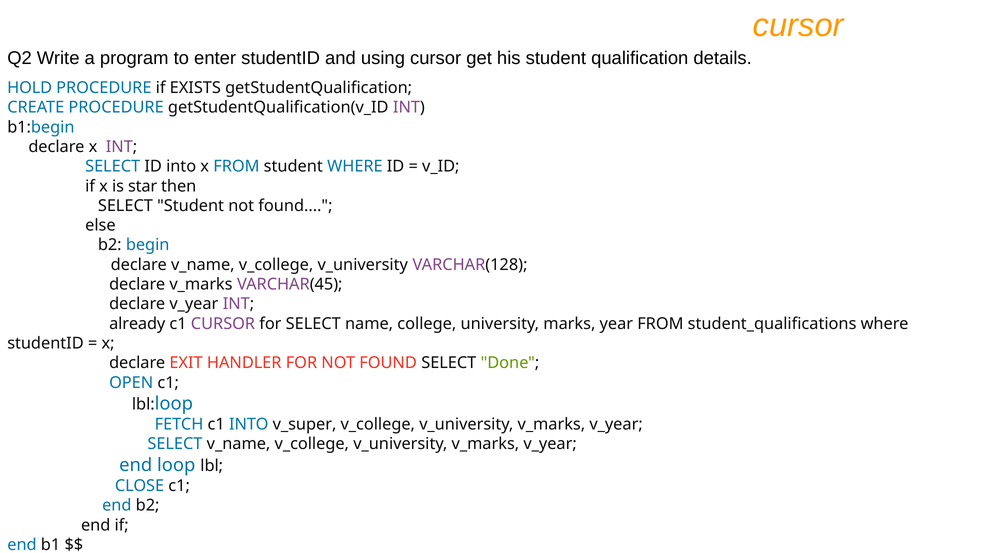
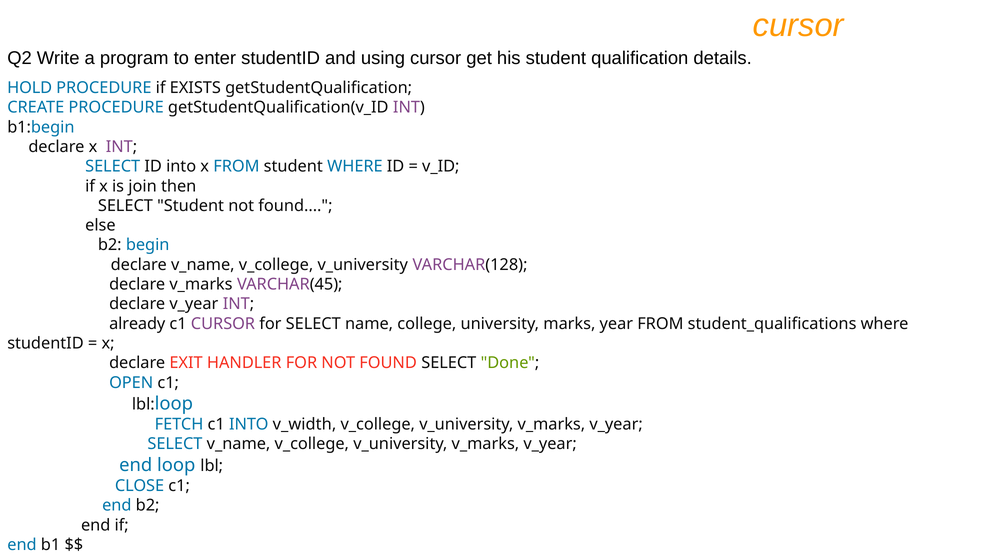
star: star -> join
v_super: v_super -> v_width
